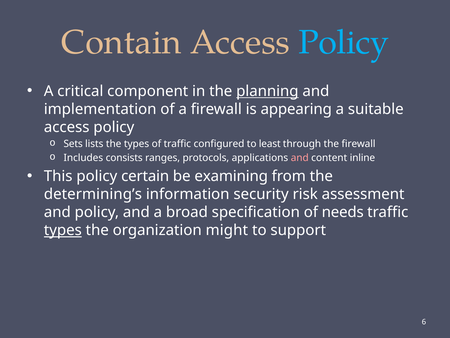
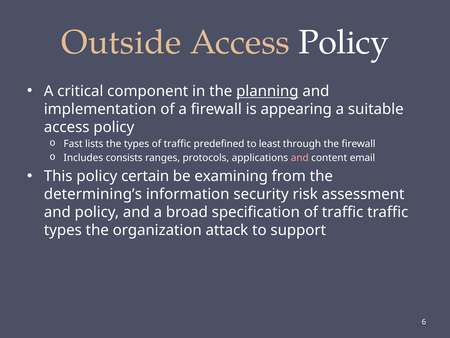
Contain: Contain -> Outside
Policy at (344, 42) colour: light blue -> white
Sets: Sets -> Fast
configured: configured -> predefined
inline: inline -> email
specification of needs: needs -> traffic
types at (63, 230) underline: present -> none
might: might -> attack
